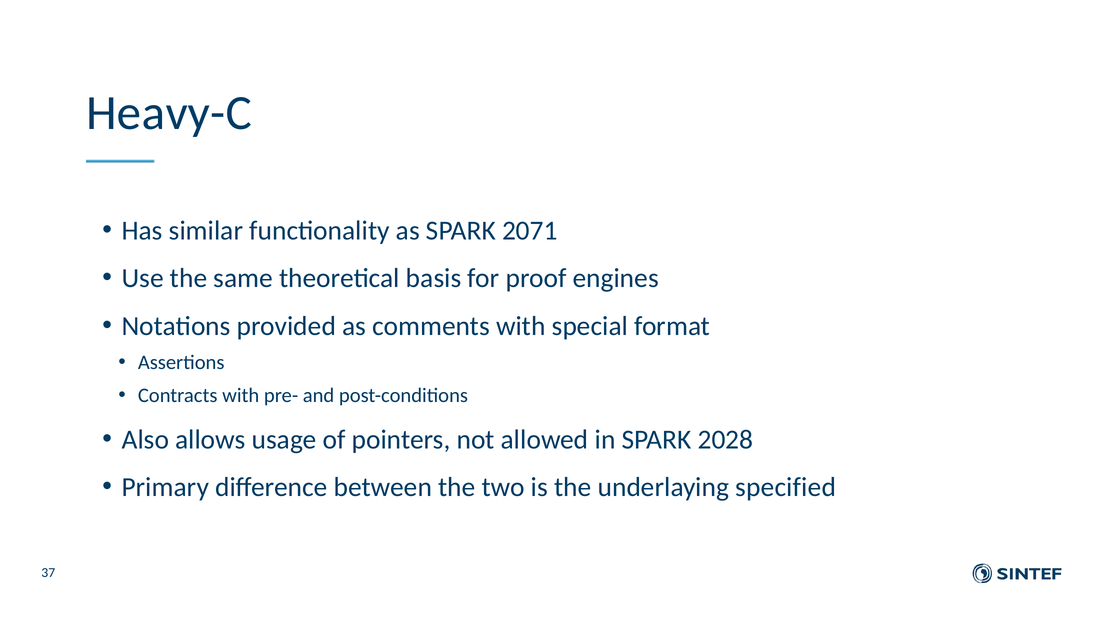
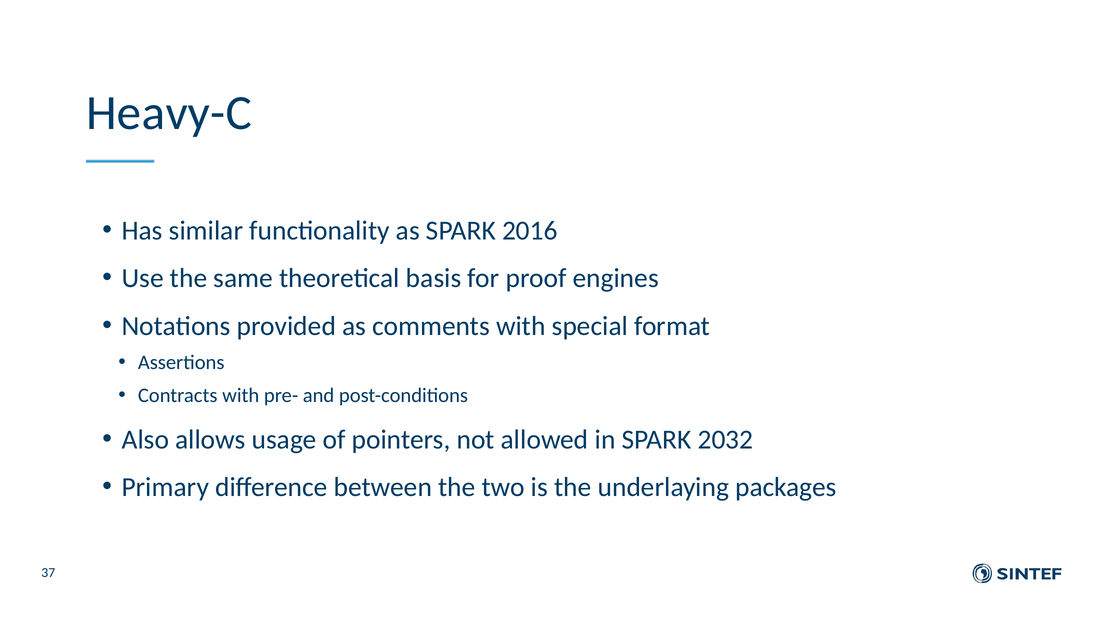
2071: 2071 -> 2016
2028: 2028 -> 2032
specified: specified -> packages
